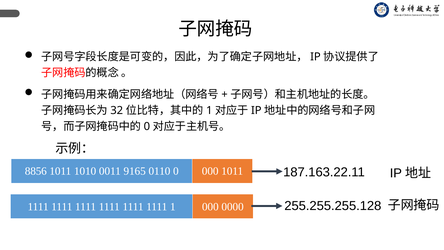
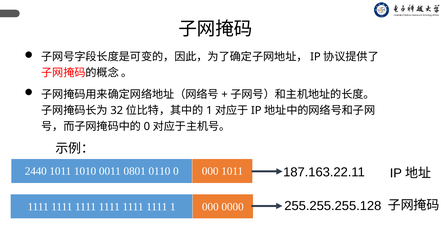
8856: 8856 -> 2440
9165: 9165 -> 0801
